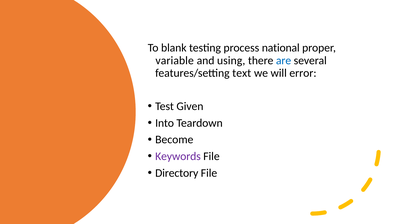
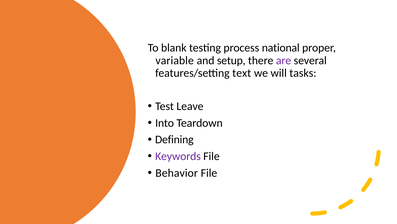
using: using -> setup
are colour: blue -> purple
error: error -> tasks
Given: Given -> Leave
Become: Become -> Defining
Directory: Directory -> Behavior
